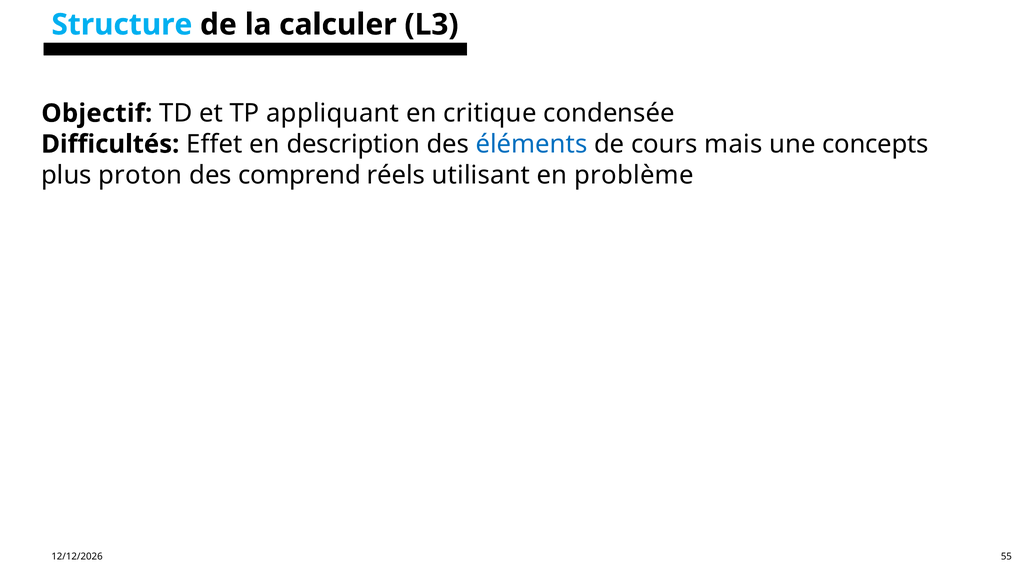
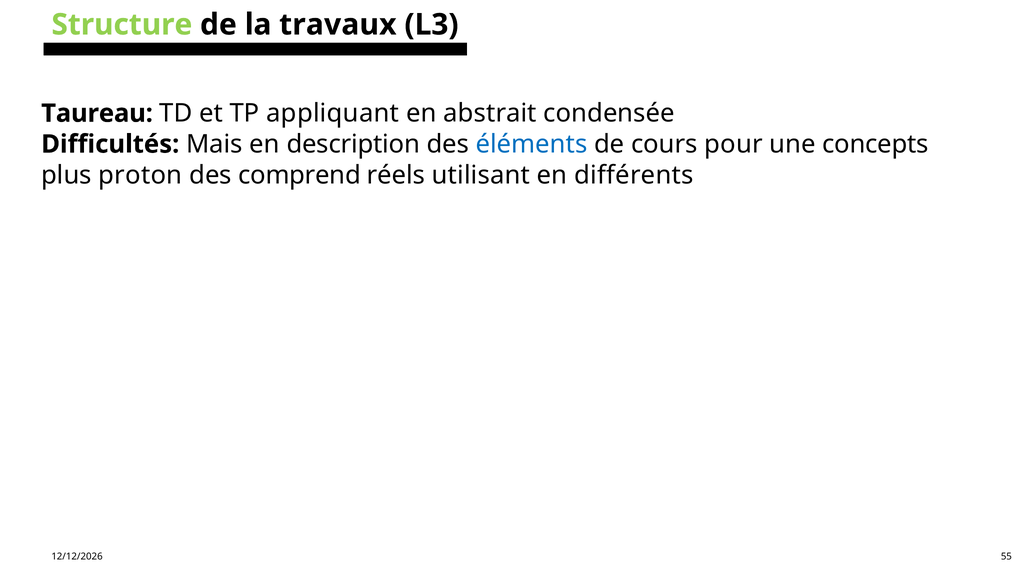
Structure colour: light blue -> light green
calculer: calculer -> travaux
Objectif: Objectif -> Taureau
critique: critique -> abstrait
Effet: Effet -> Mais
mais: mais -> pour
problème: problème -> différents
